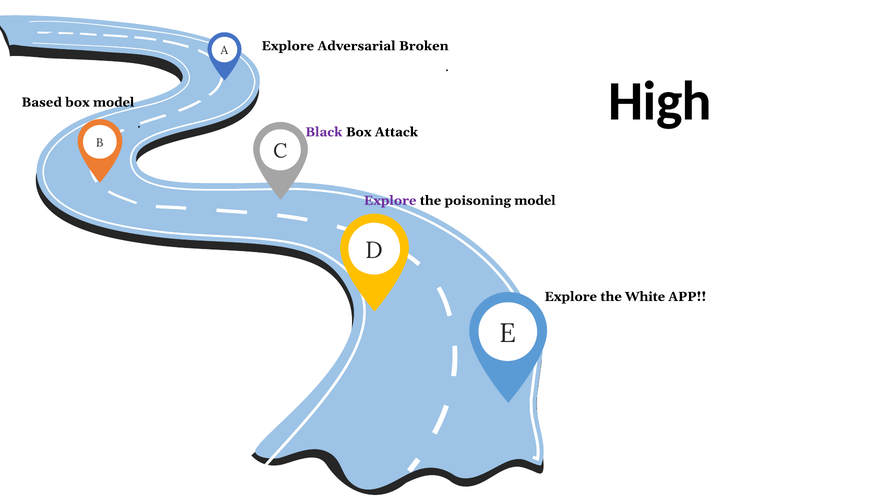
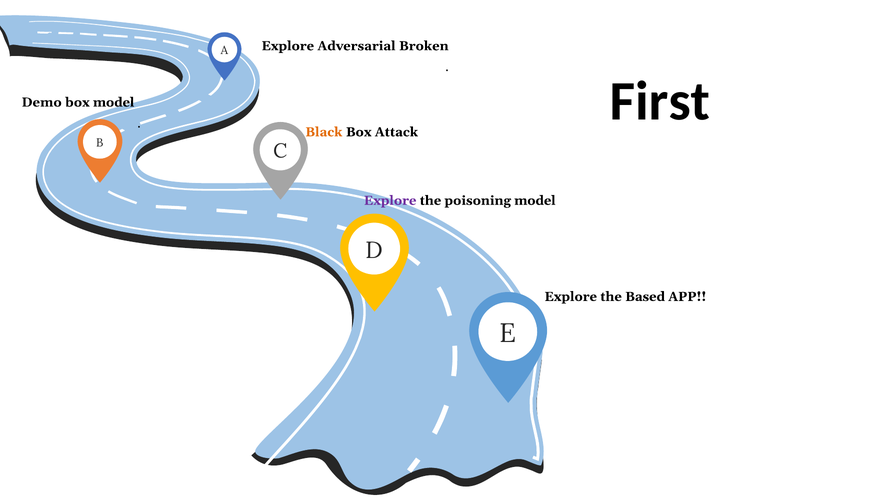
High: High -> First
Based: Based -> Demo
Black colour: purple -> orange
White: White -> Based
